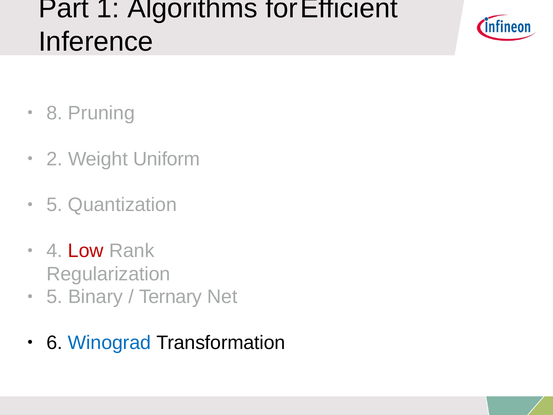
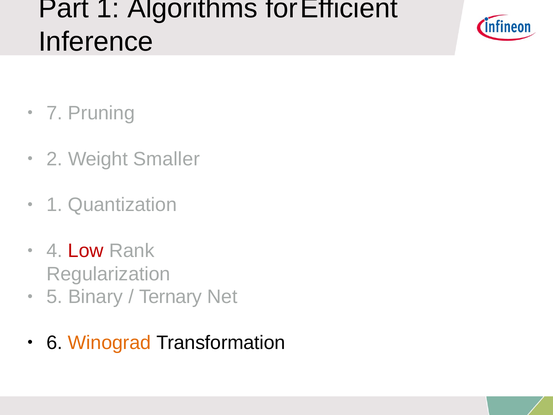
8: 8 -> 7
Uniform: Uniform -> Smaller
5 at (55, 205): 5 -> 1
Winograd colour: blue -> orange
